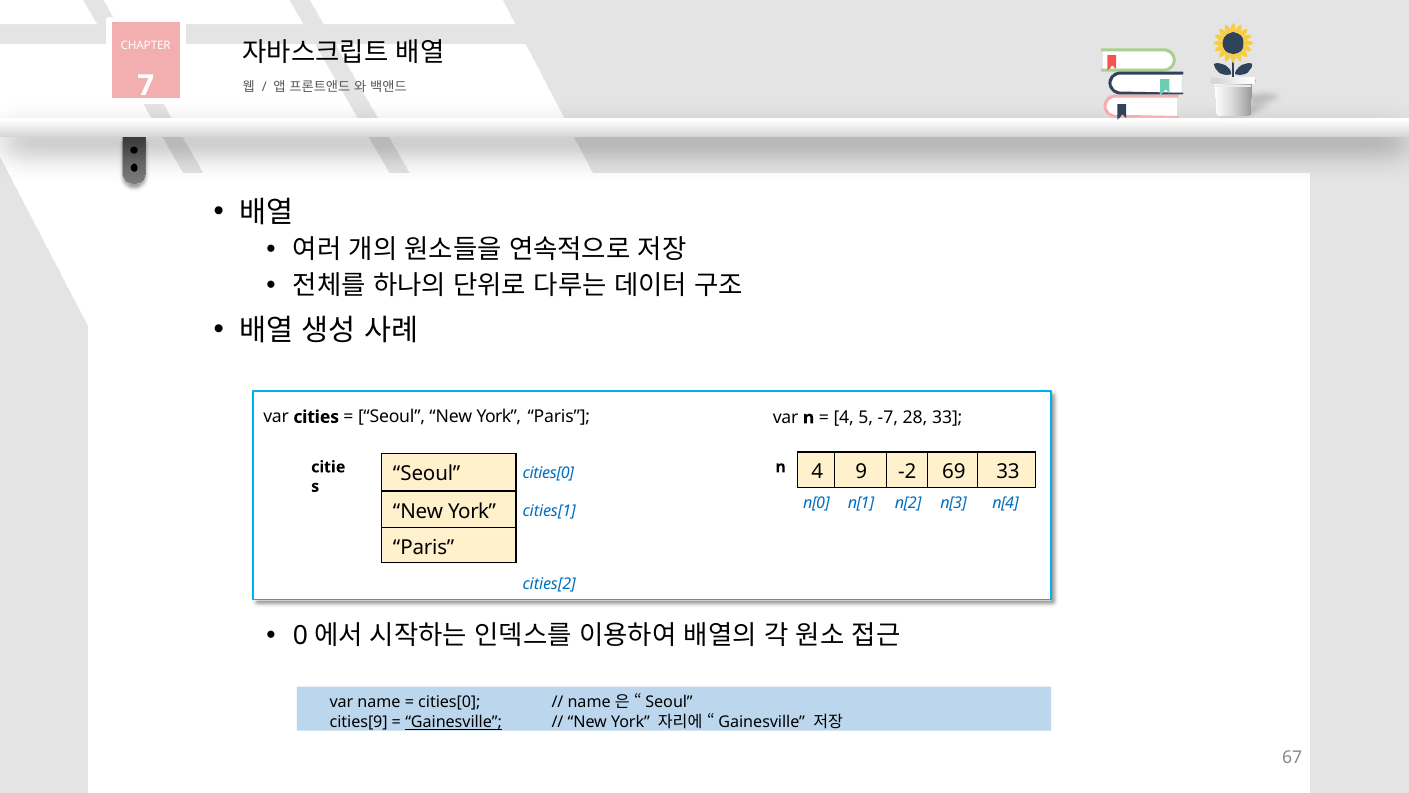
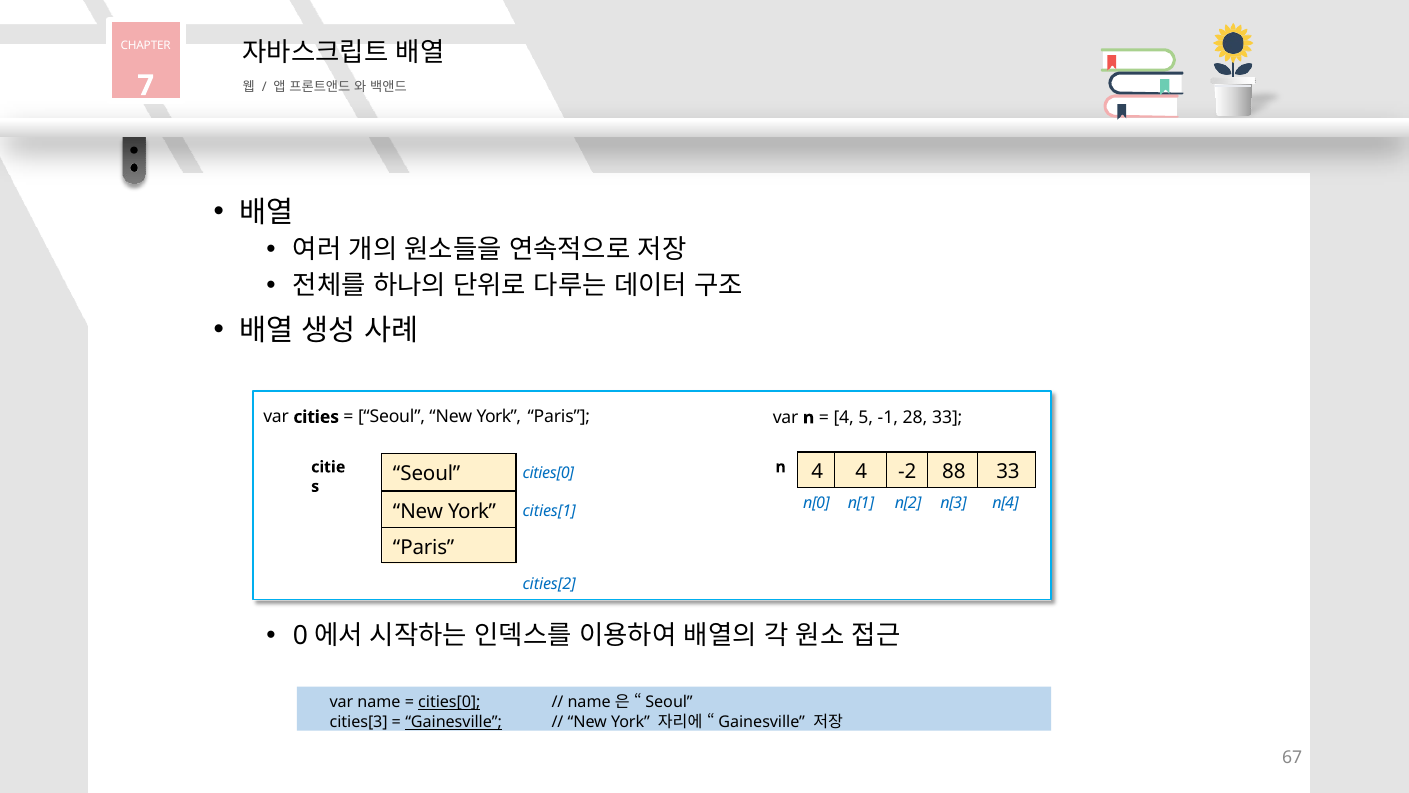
-7: -7 -> -1
4 9: 9 -> 4
69: 69 -> 88
cities[0 at (449, 702) underline: none -> present
cities[9: cities[9 -> cities[3
